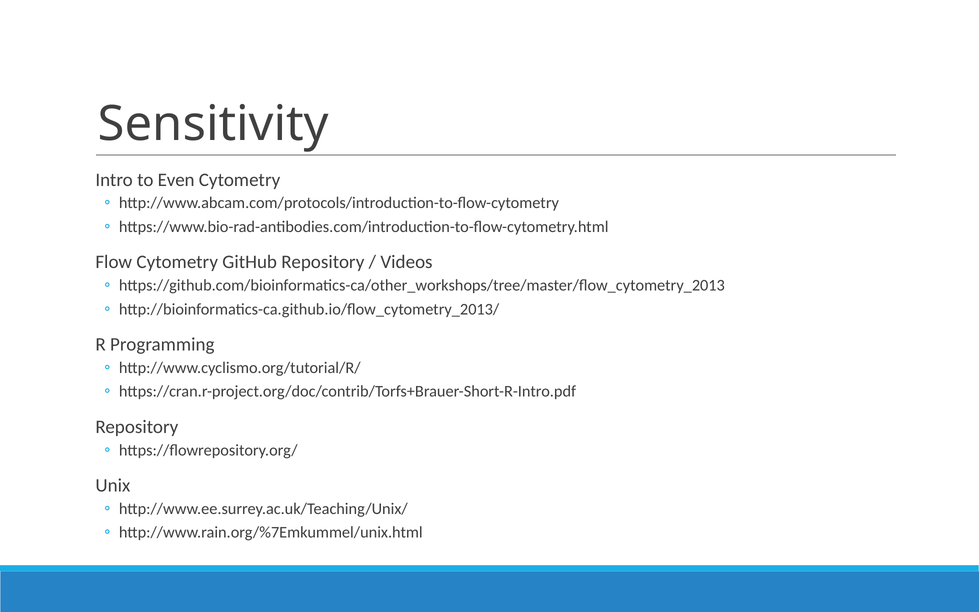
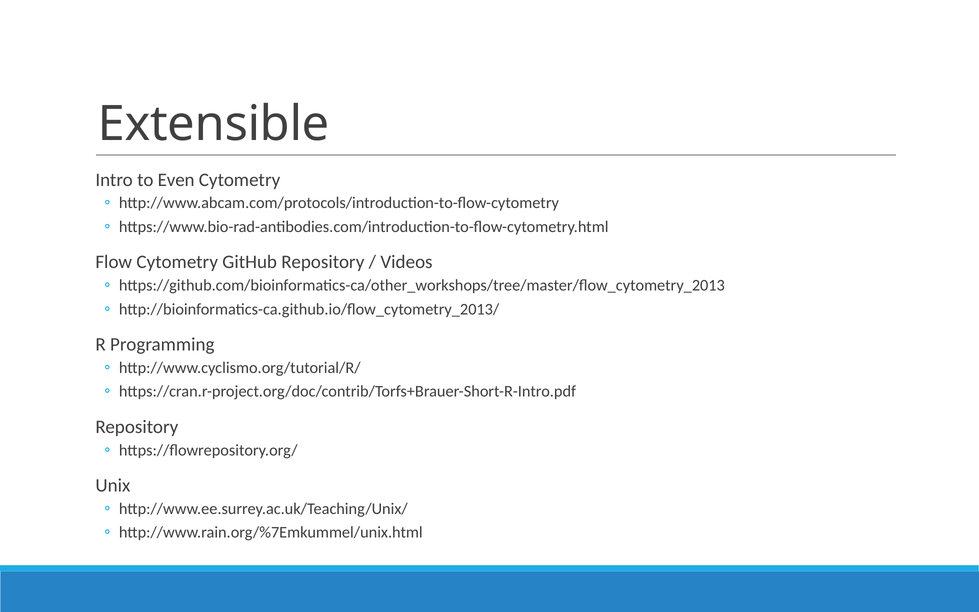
Sensitivity: Sensitivity -> Extensible
